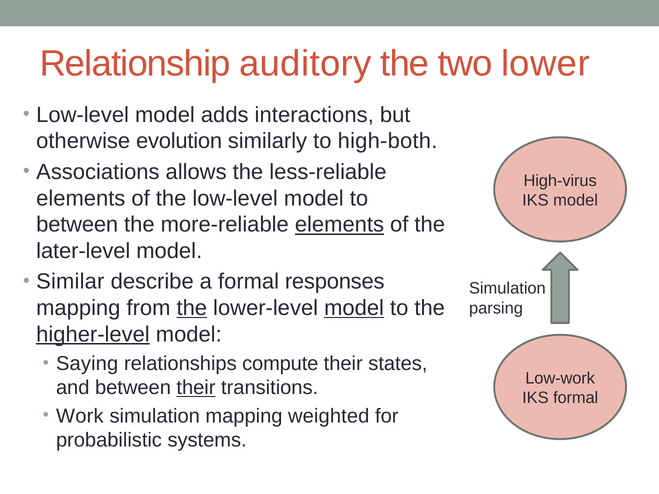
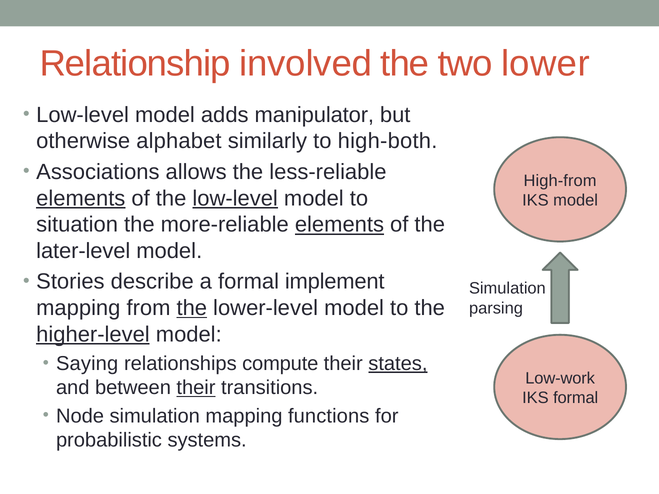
auditory: auditory -> involved
interactions: interactions -> manipulator
evolution: evolution -> alphabet
High-virus: High-virus -> High-from
elements at (81, 198) underline: none -> present
low-level at (235, 198) underline: none -> present
between at (77, 225): between -> situation
Similar: Similar -> Stories
responses: responses -> implement
model at (354, 308) underline: present -> none
states underline: none -> present
Work: Work -> Node
weighted: weighted -> functions
